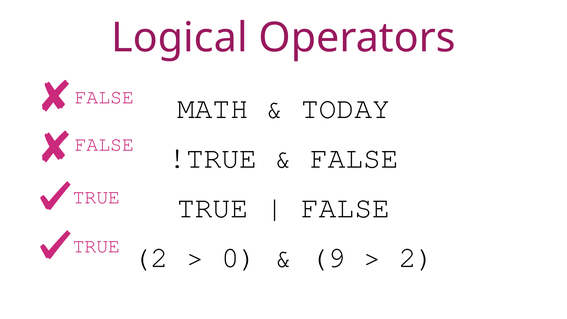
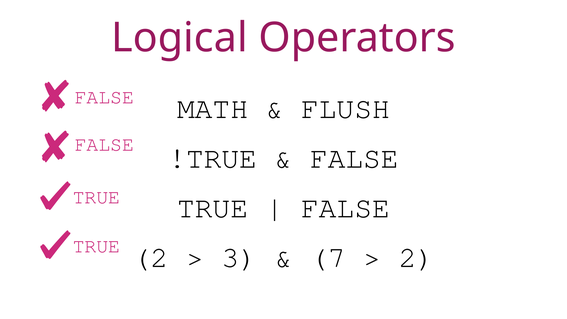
TODAY: TODAY -> FLUSH
0: 0 -> 3
9: 9 -> 7
